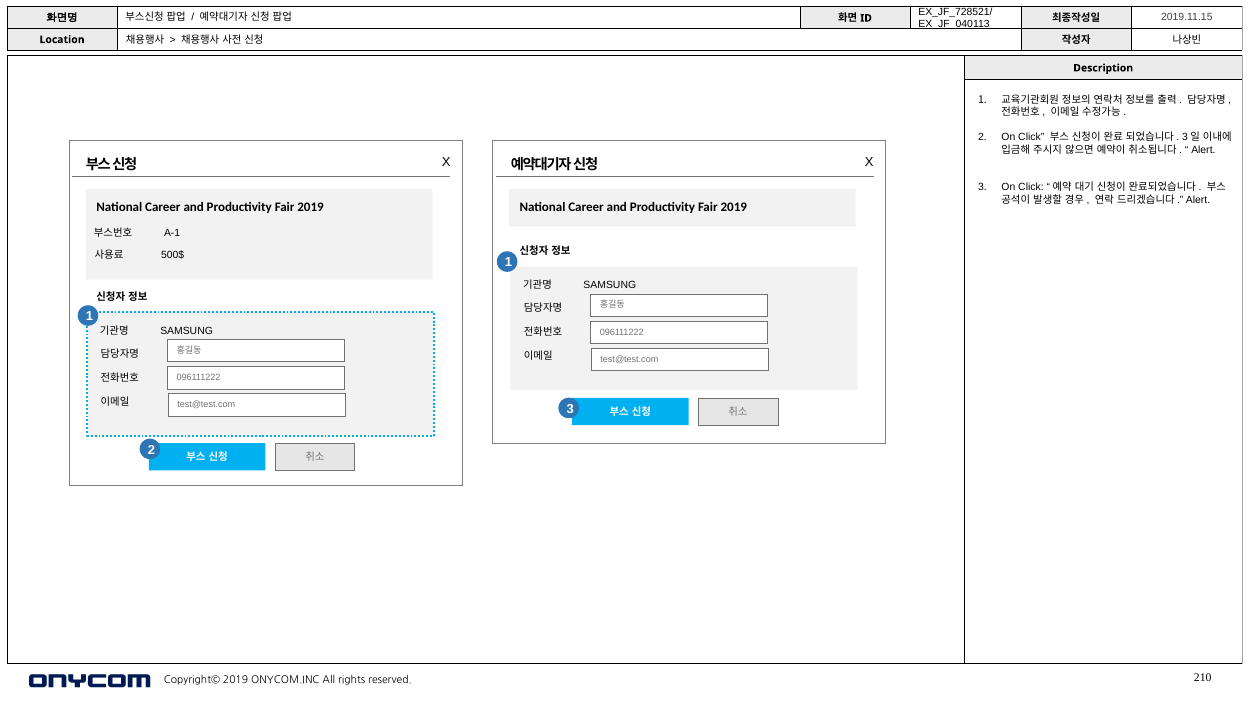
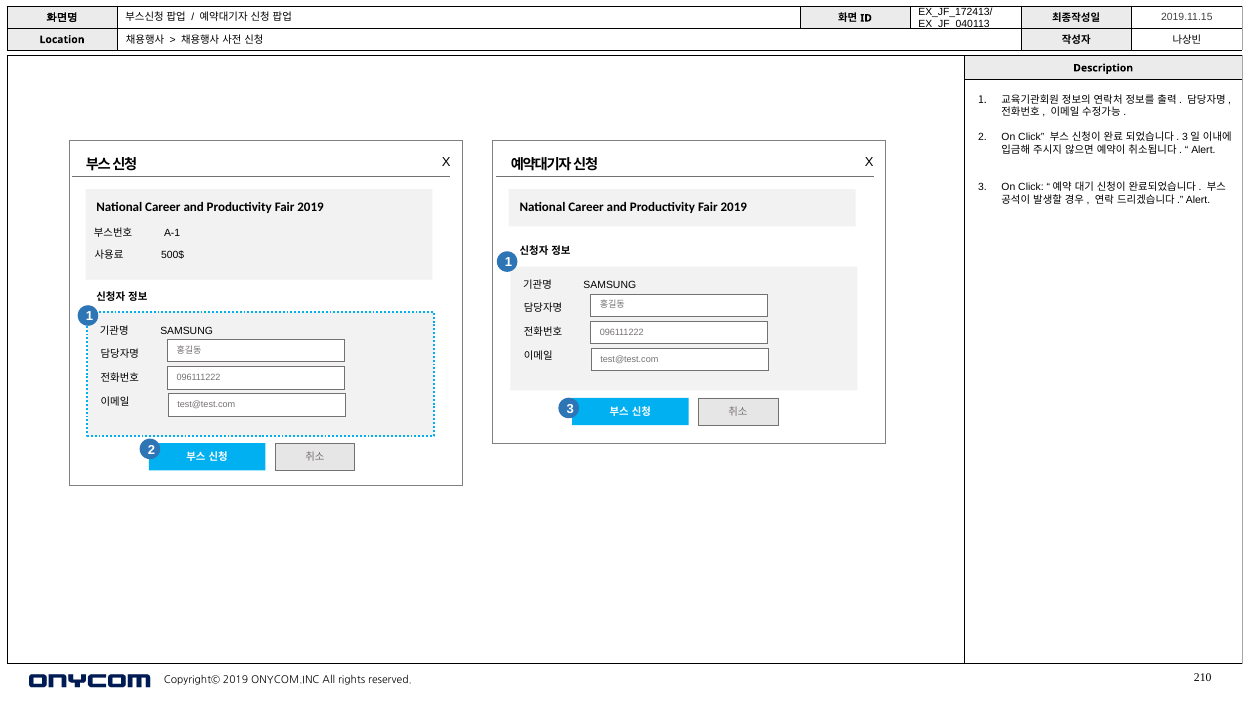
EX_JF_728521/: EX_JF_728521/ -> EX_JF_172413/
